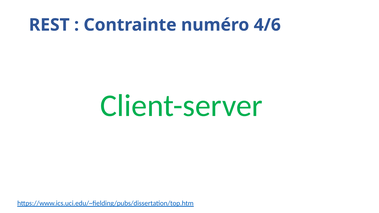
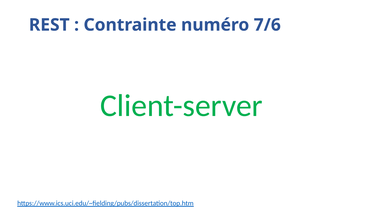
4/6: 4/6 -> 7/6
